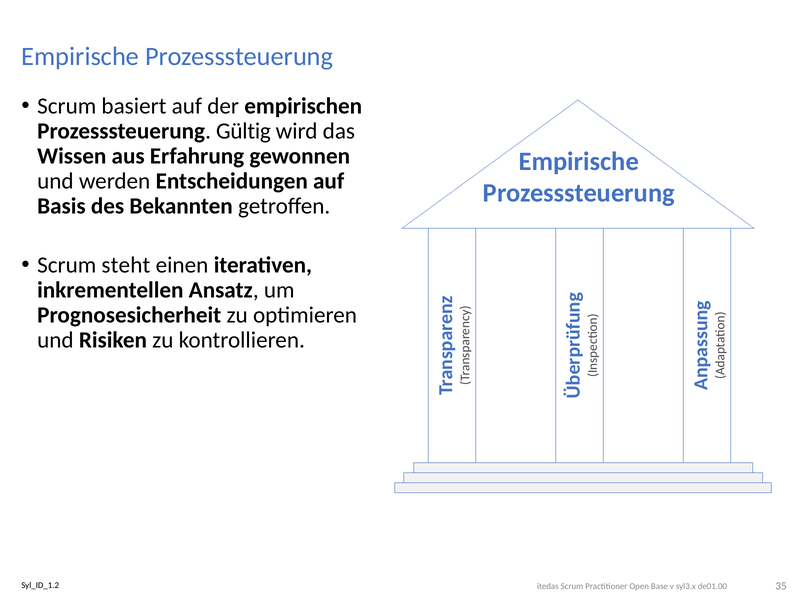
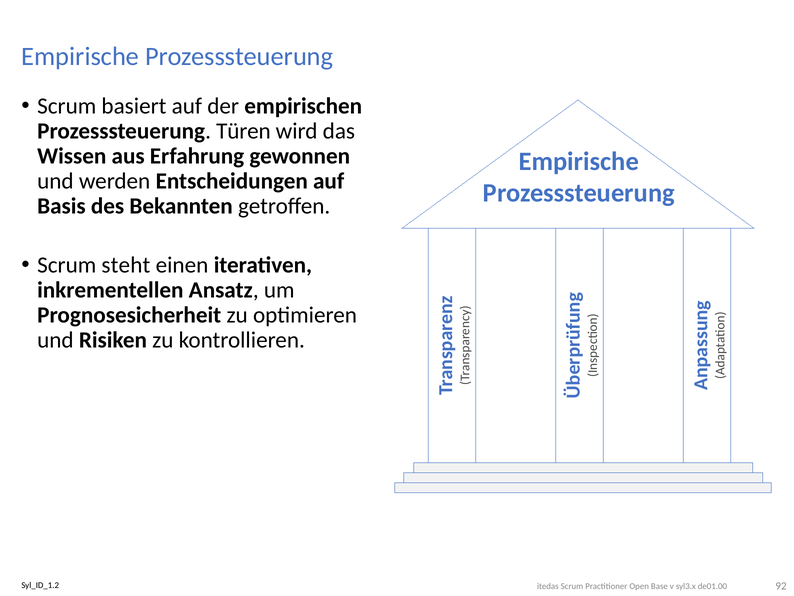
Gültig: Gültig -> Türen
35: 35 -> 92
